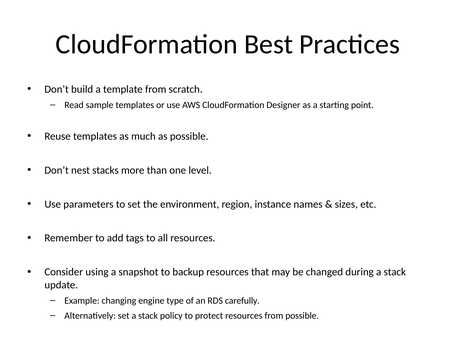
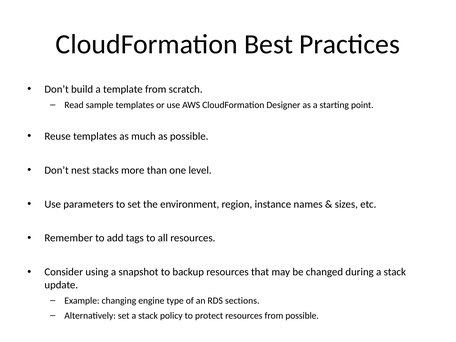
carefully: carefully -> sections
